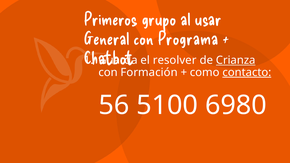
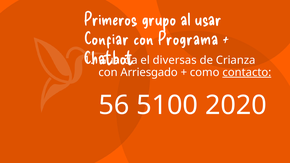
General: General -> Confiar
resolver: resolver -> diversas
Crianza underline: present -> none
Formación: Formación -> Arriesgado
6980: 6980 -> 2020
